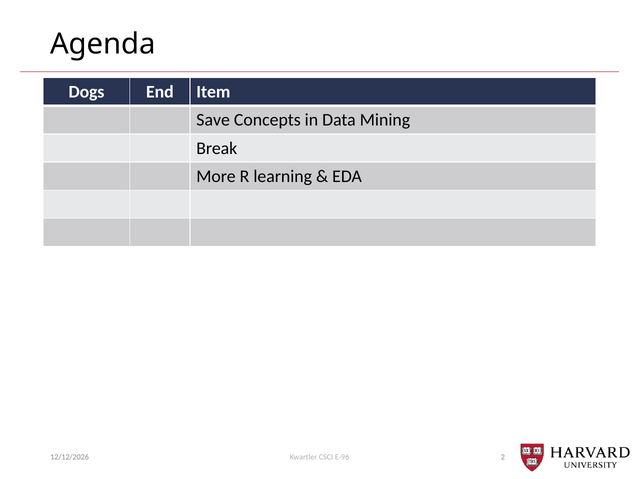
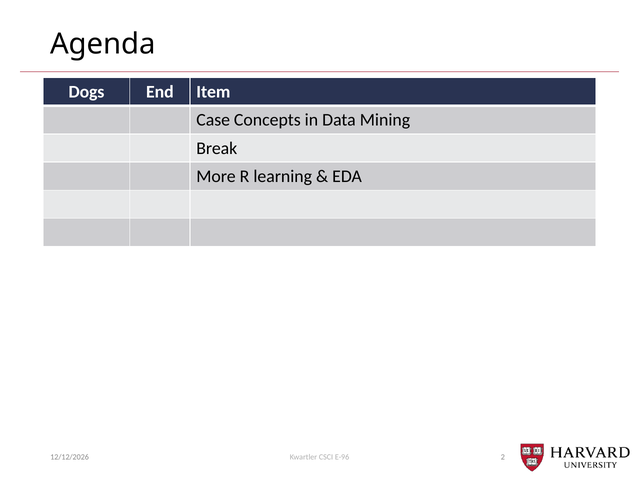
Save: Save -> Case
